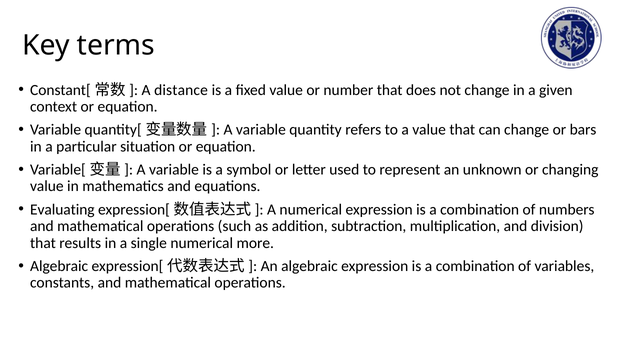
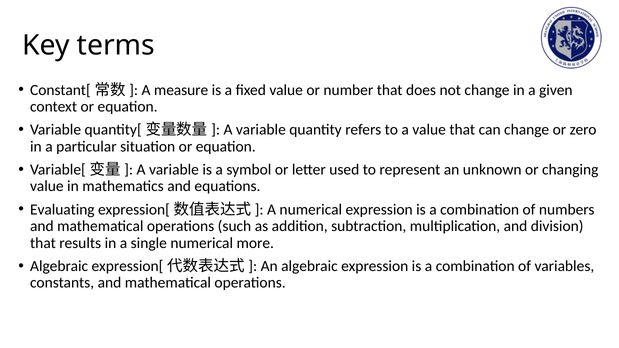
distance: distance -> measure
bars: bars -> zero
